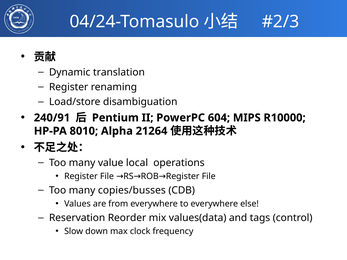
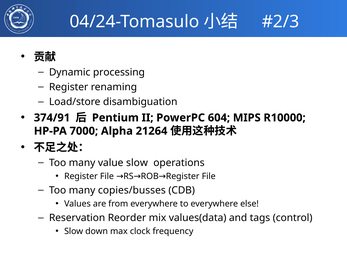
translation: translation -> processing
240/91: 240/91 -> 374/91
8010: 8010 -> 7000
value local: local -> slow
